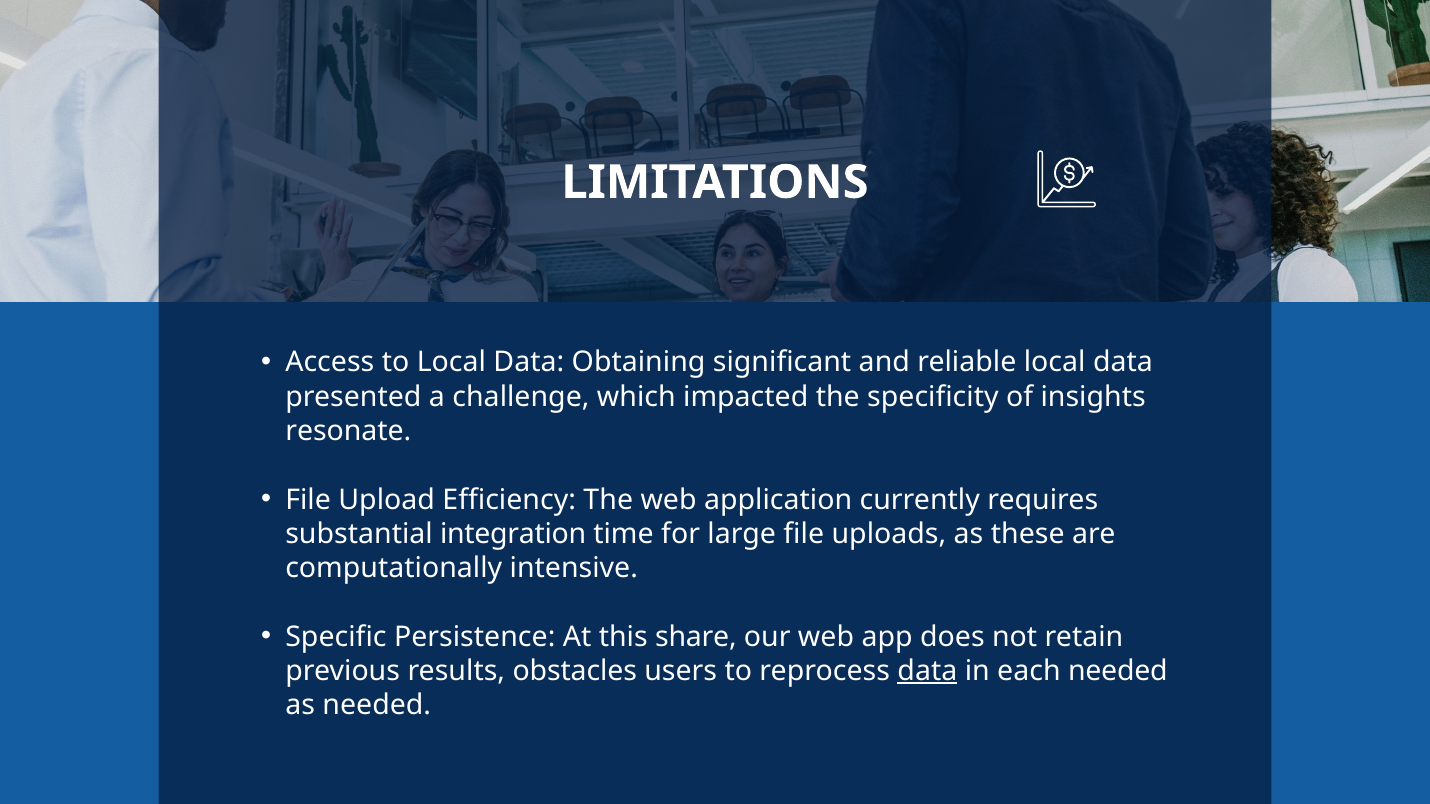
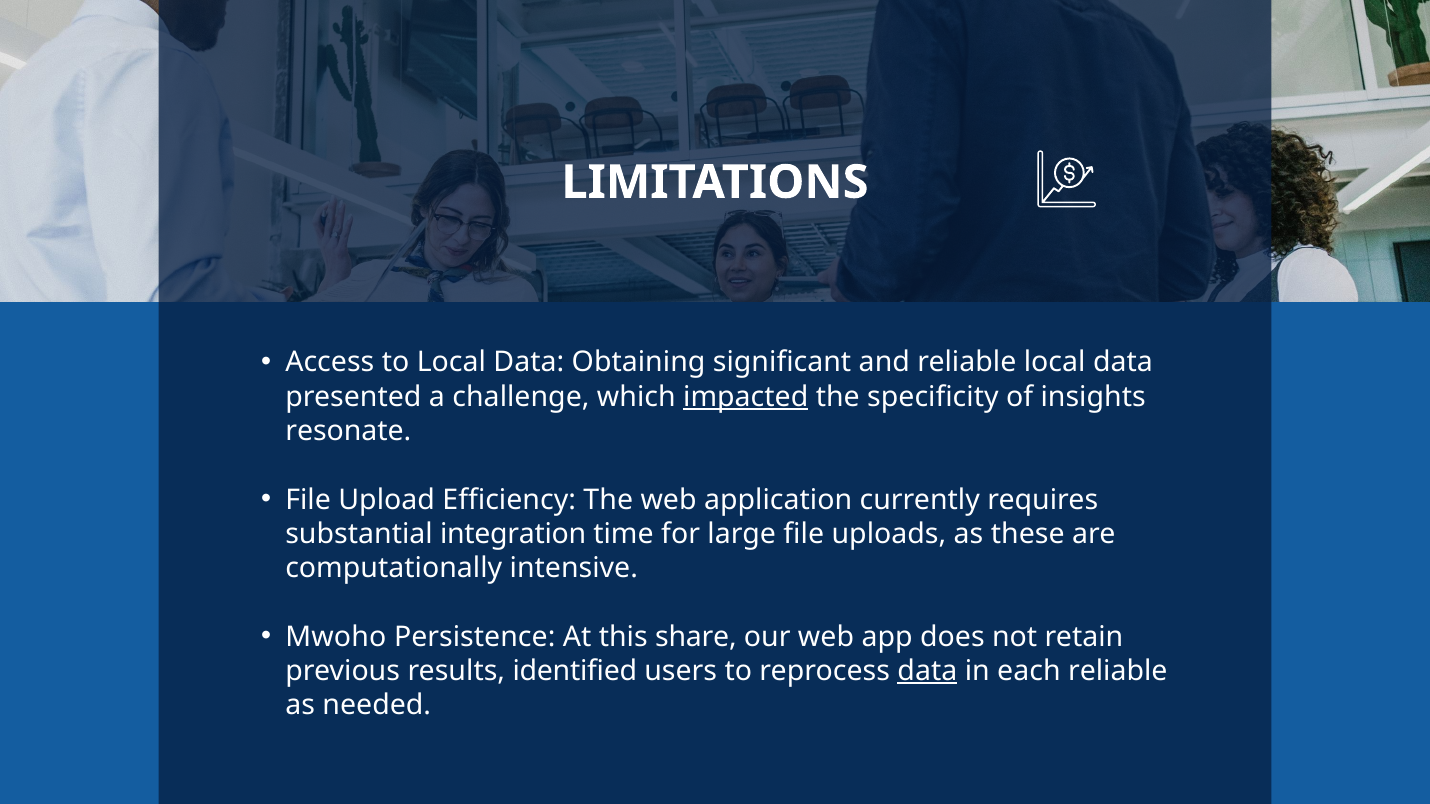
impacted underline: none -> present
Specific: Specific -> Mwoho
obstacles: obstacles -> identified
each needed: needed -> reliable
